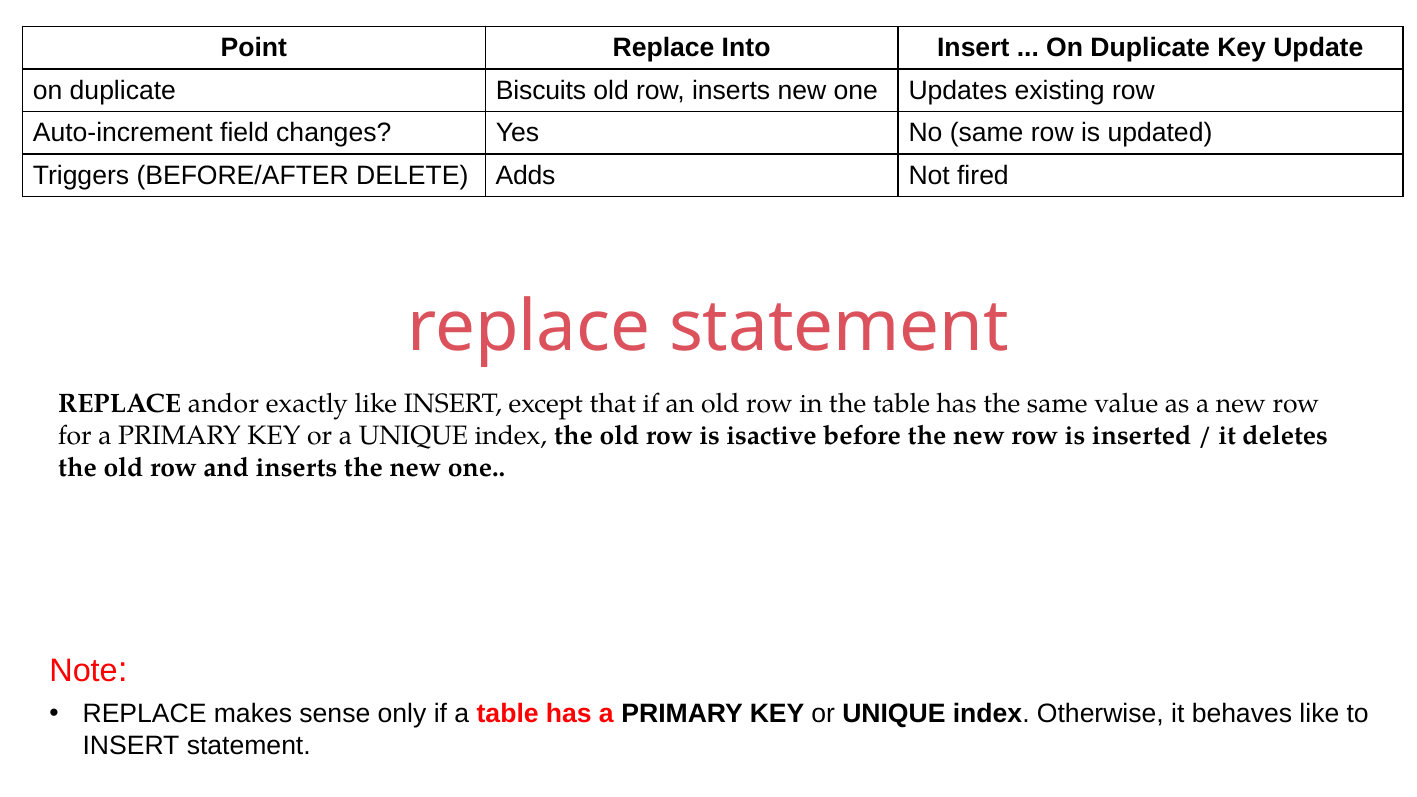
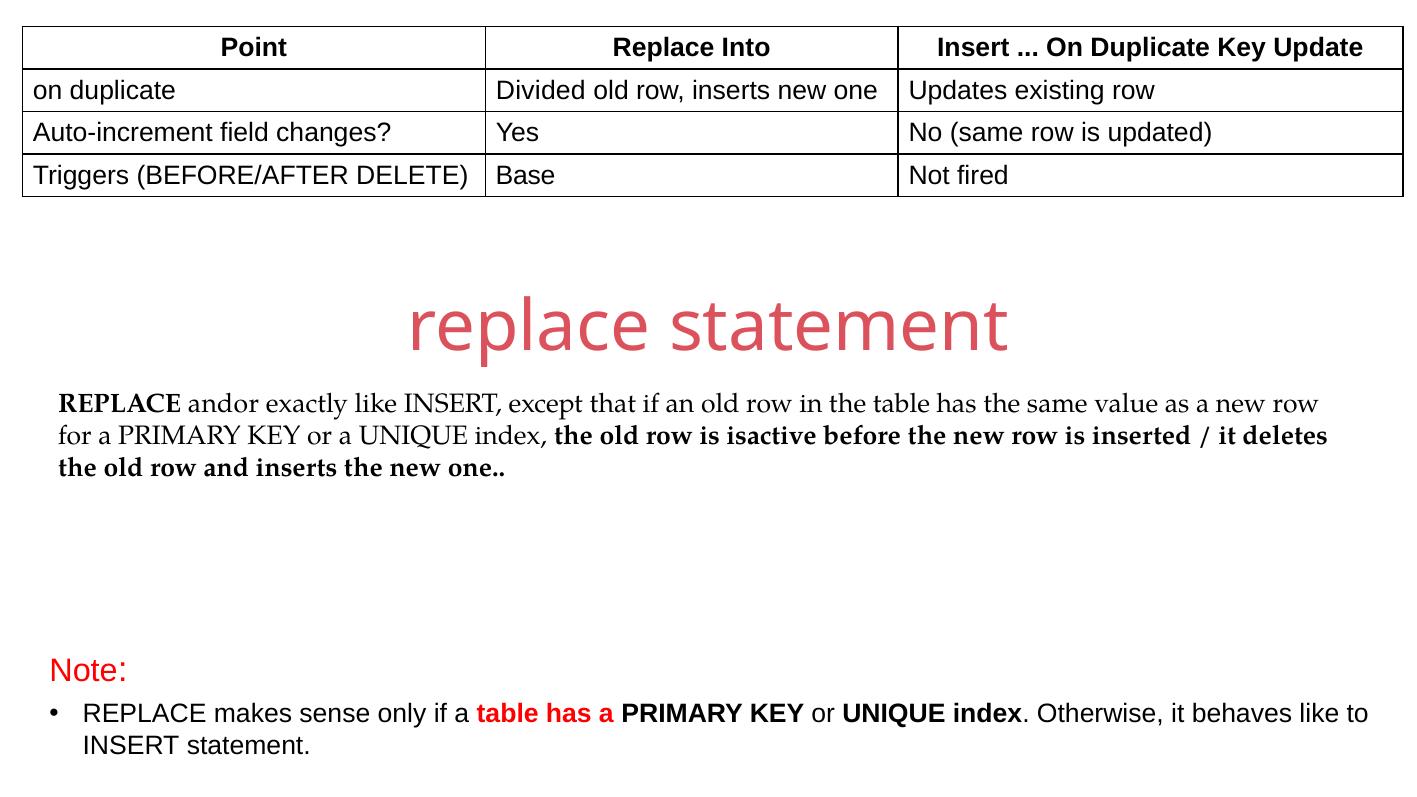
Biscuits: Biscuits -> Divided
Adds: Adds -> Base
